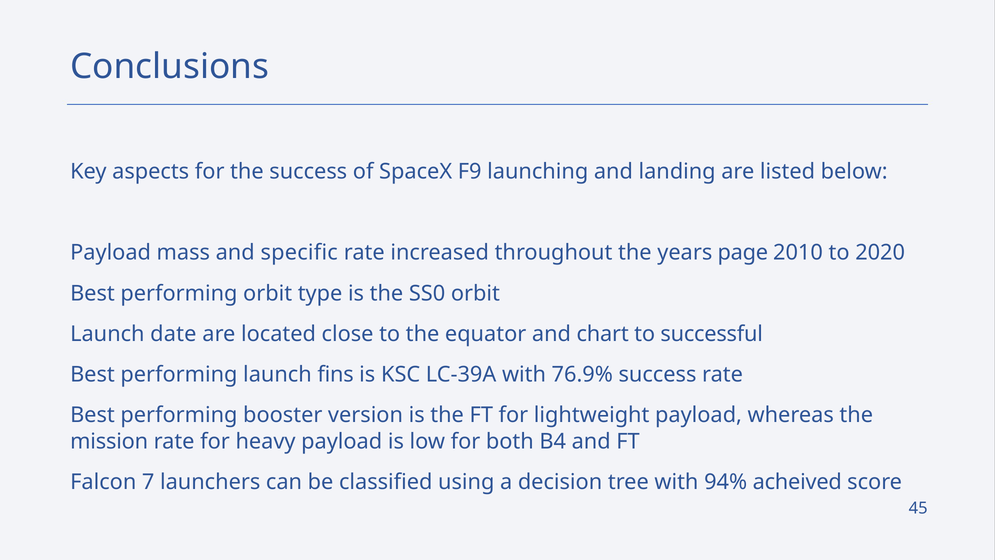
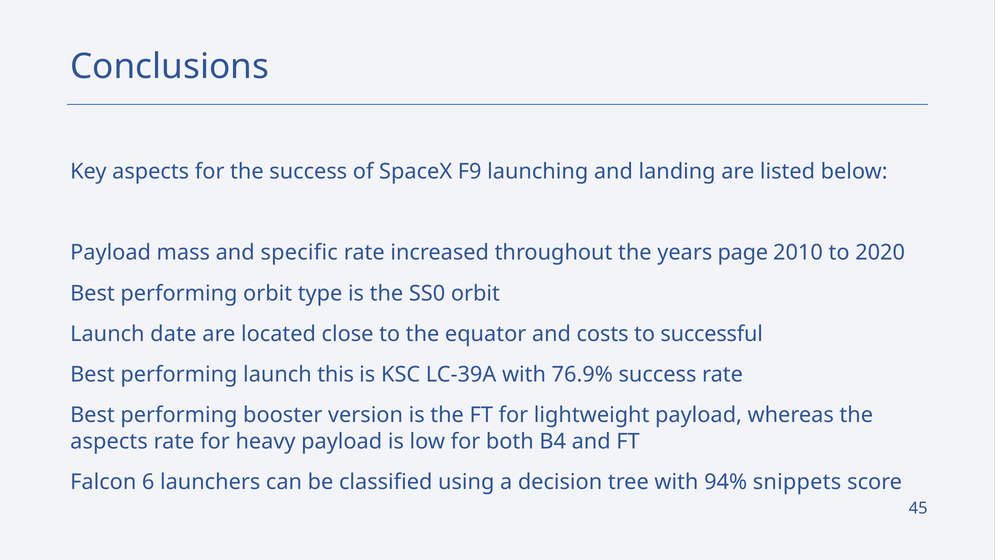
chart: chart -> costs
fins: fins -> this
mission at (109, 441): mission -> aspects
7: 7 -> 6
acheived: acheived -> snippets
